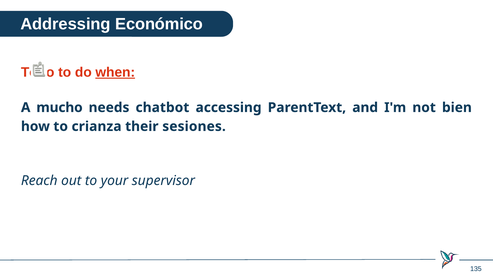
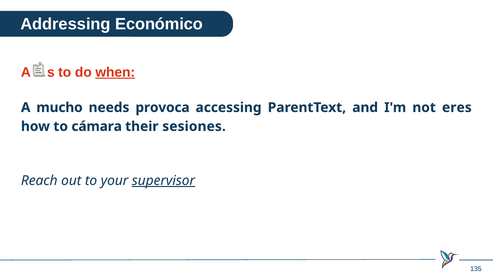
Todo: Todo -> Años
chatbot: chatbot -> provoca
bien: bien -> eres
crianza: crianza -> cámara
supervisor underline: none -> present
